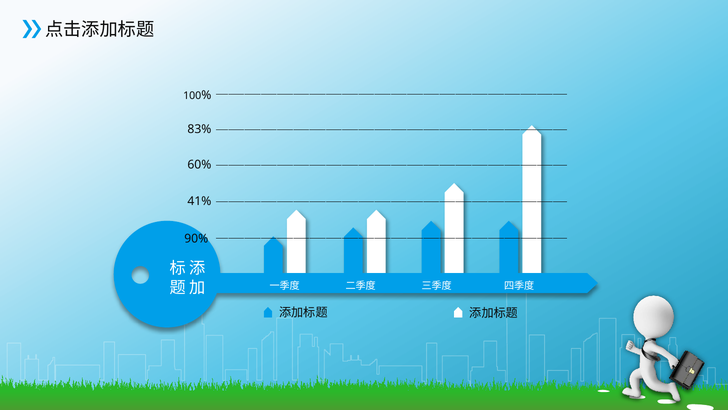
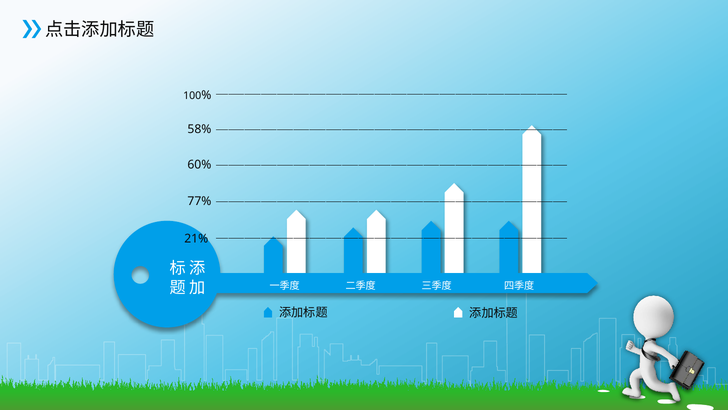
83%: 83% -> 58%
41%: 41% -> 77%
90%: 90% -> 21%
